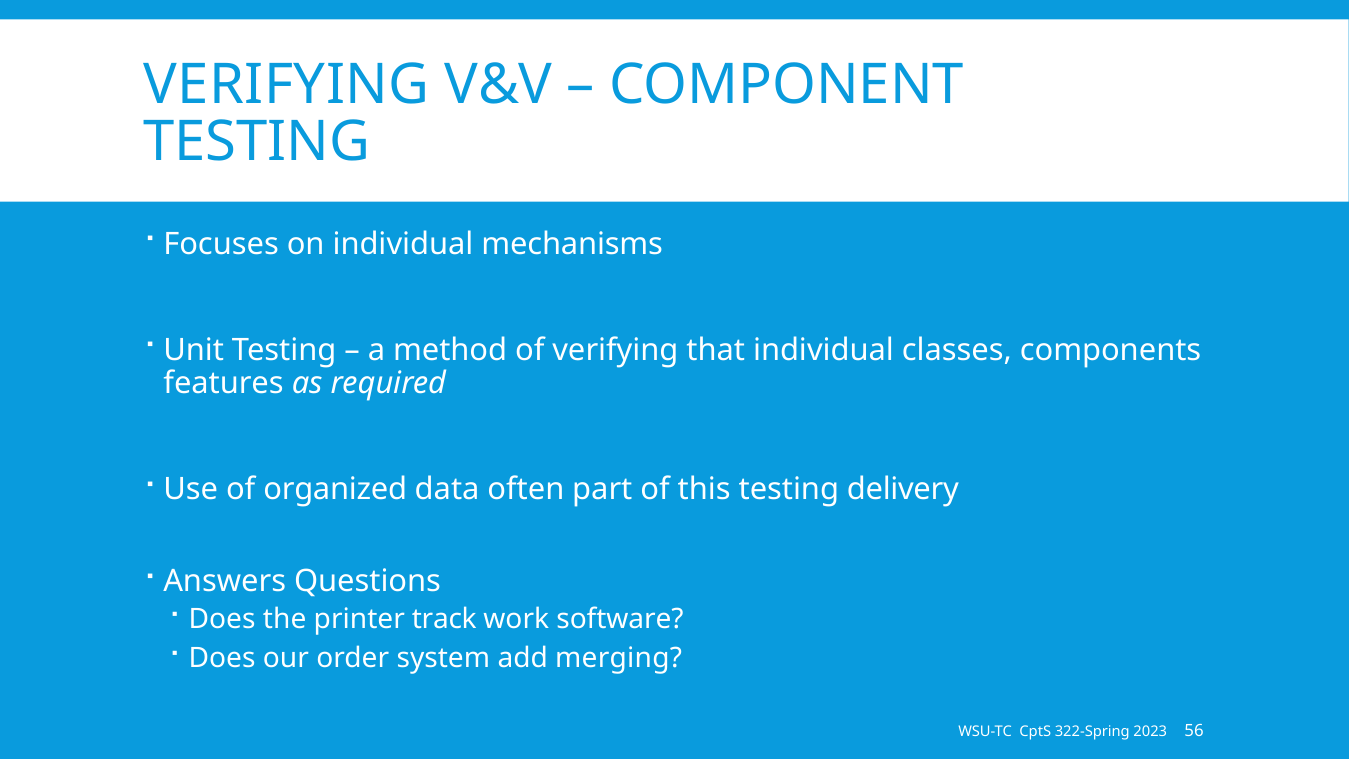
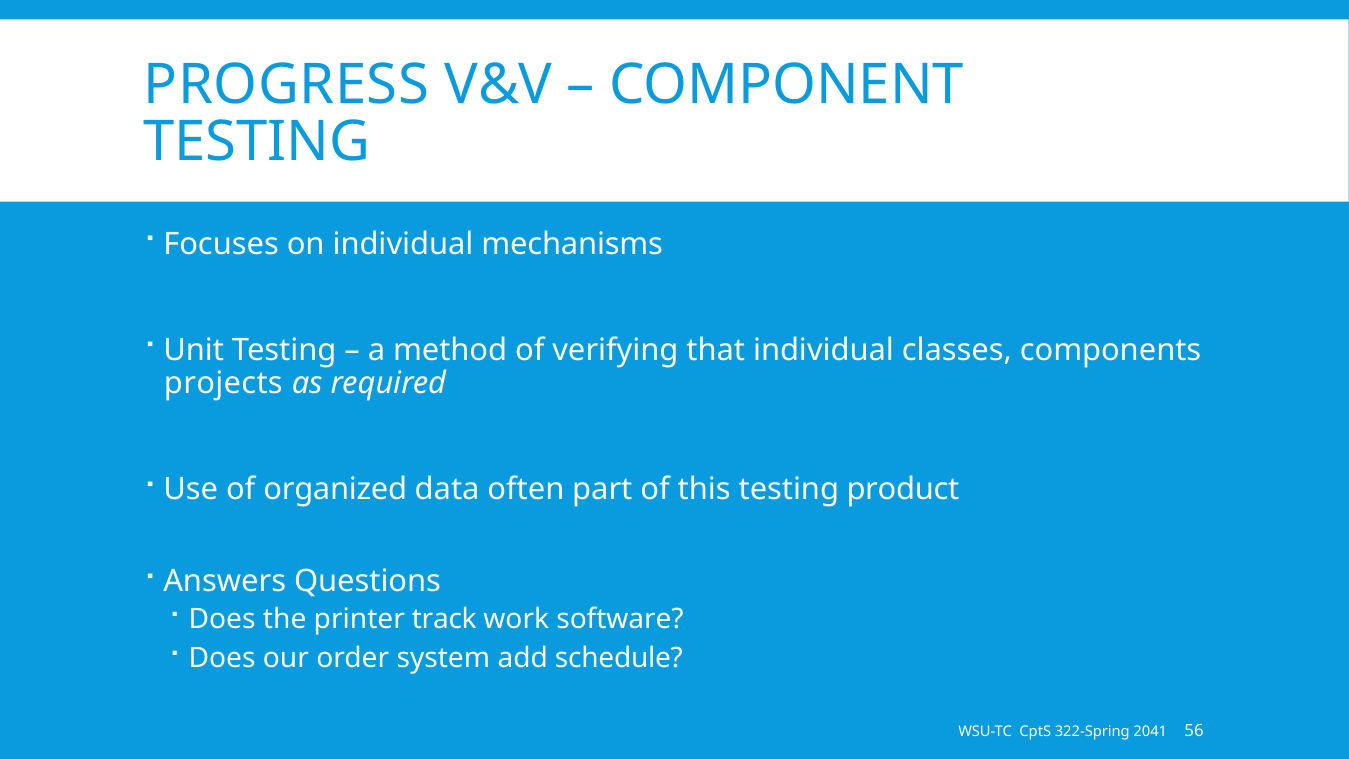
VERIFYING at (286, 85): VERIFYING -> PROGRESS
features: features -> projects
delivery: delivery -> product
merging: merging -> schedule
2023: 2023 -> 2041
